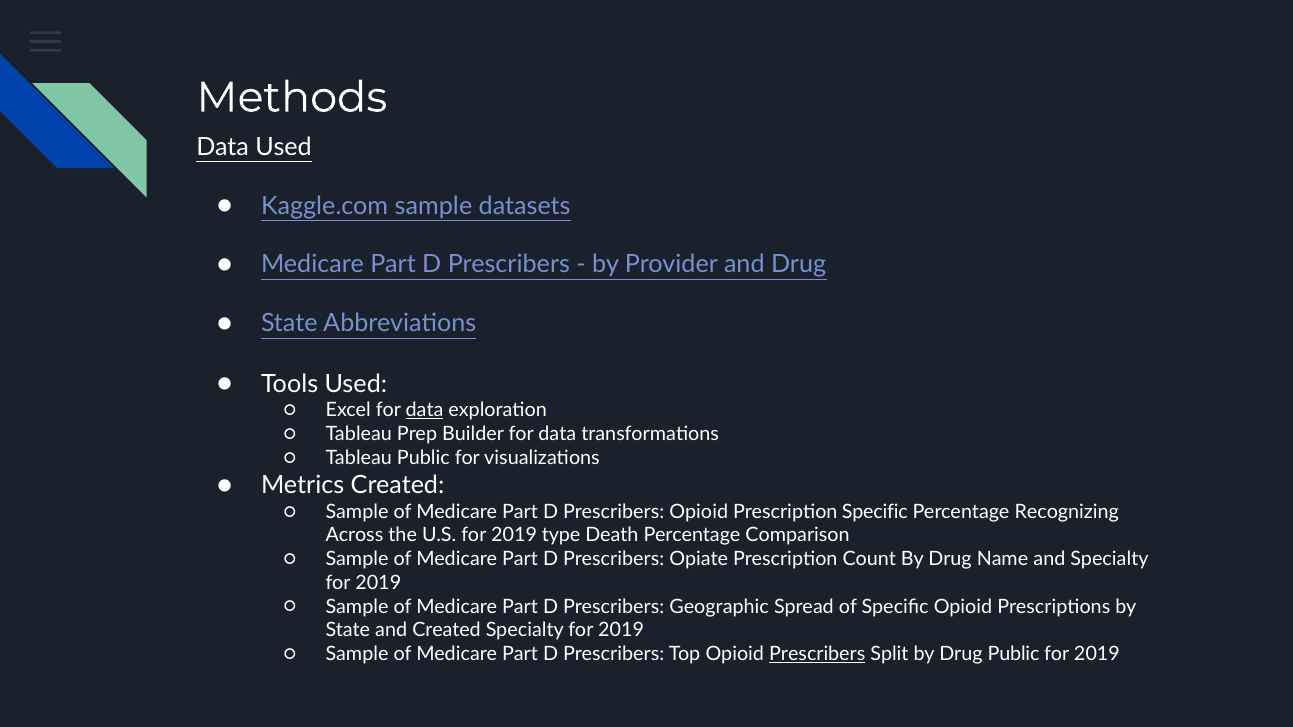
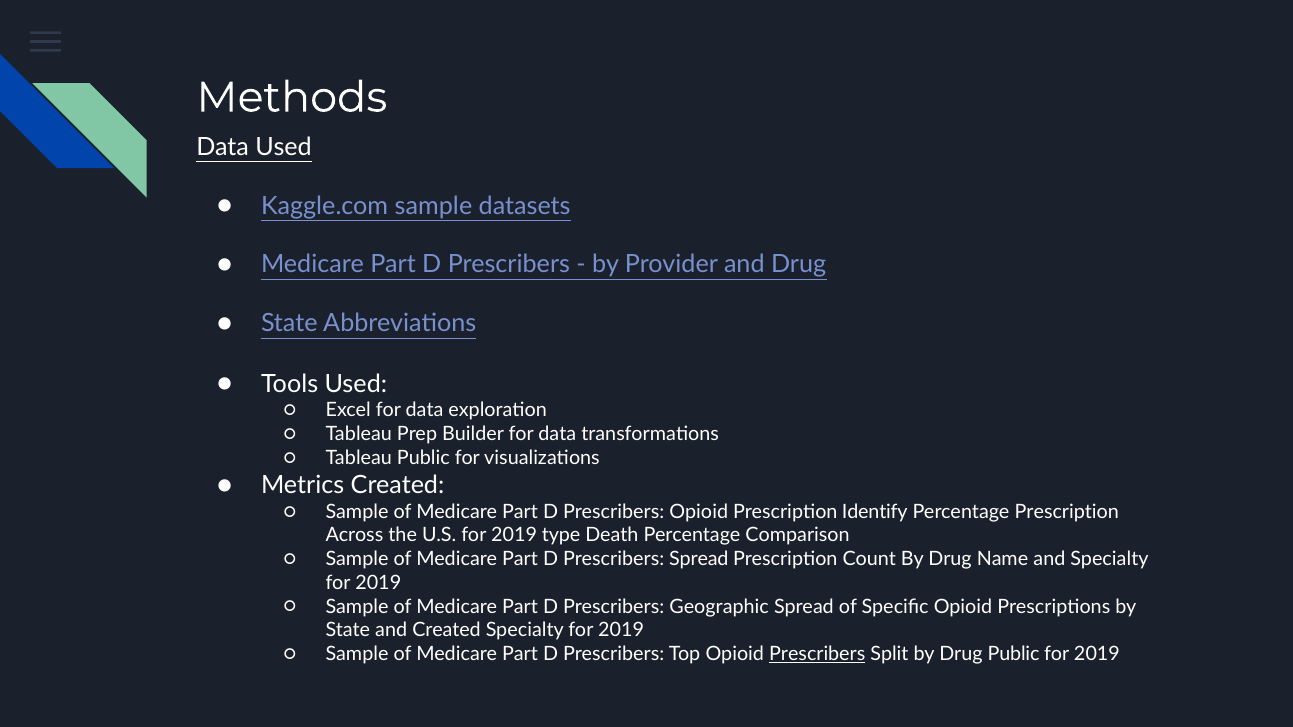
data at (425, 411) underline: present -> none
Prescription Specific: Specific -> Identify
Percentage Recognizing: Recognizing -> Prescription
Prescribers Opiate: Opiate -> Spread
